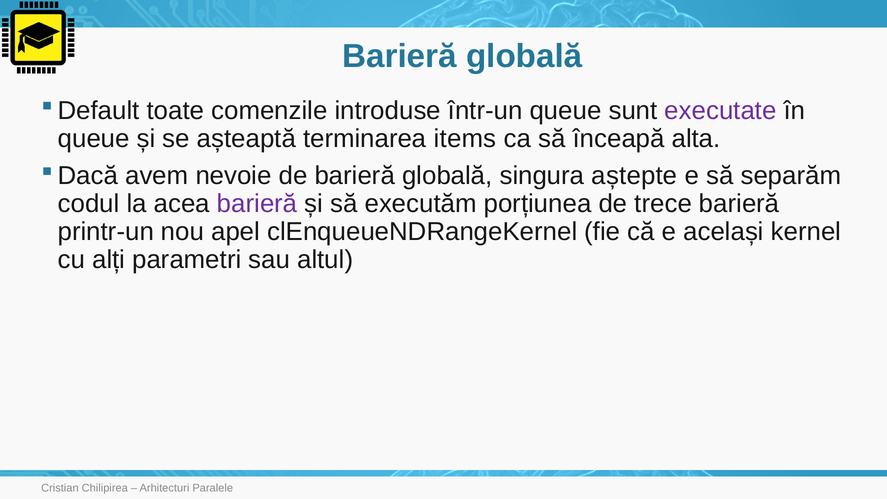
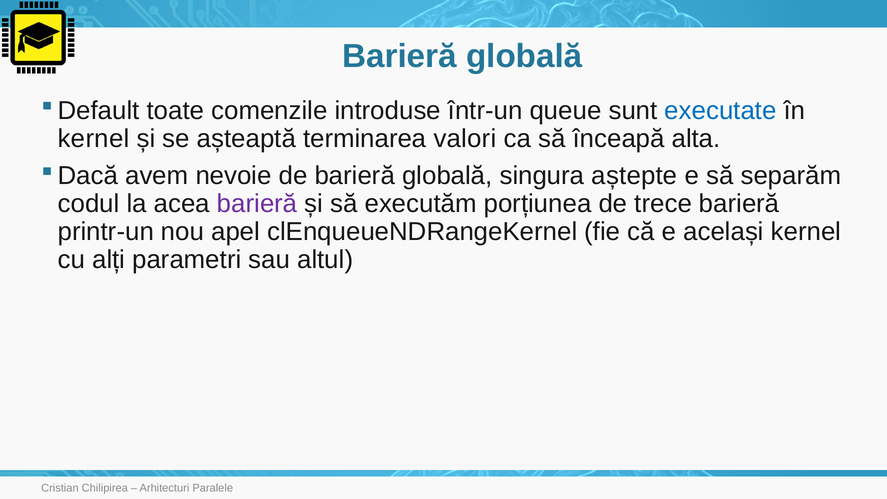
executate colour: purple -> blue
queue at (94, 139): queue -> kernel
items: items -> valori
